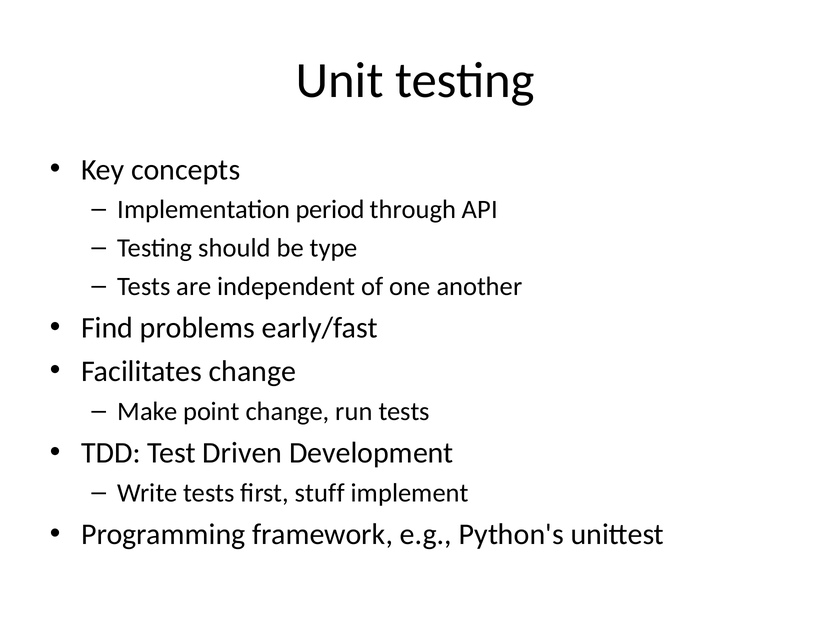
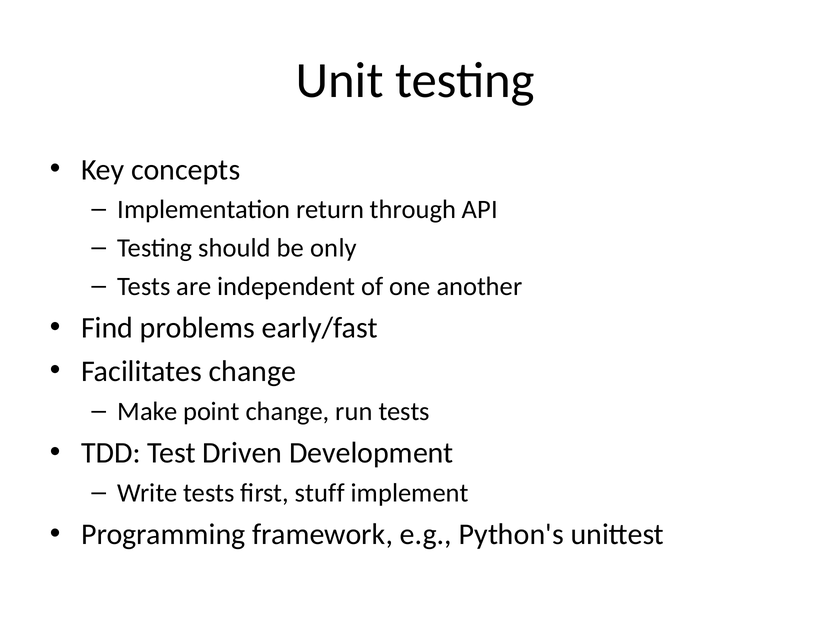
period: period -> return
type: type -> only
